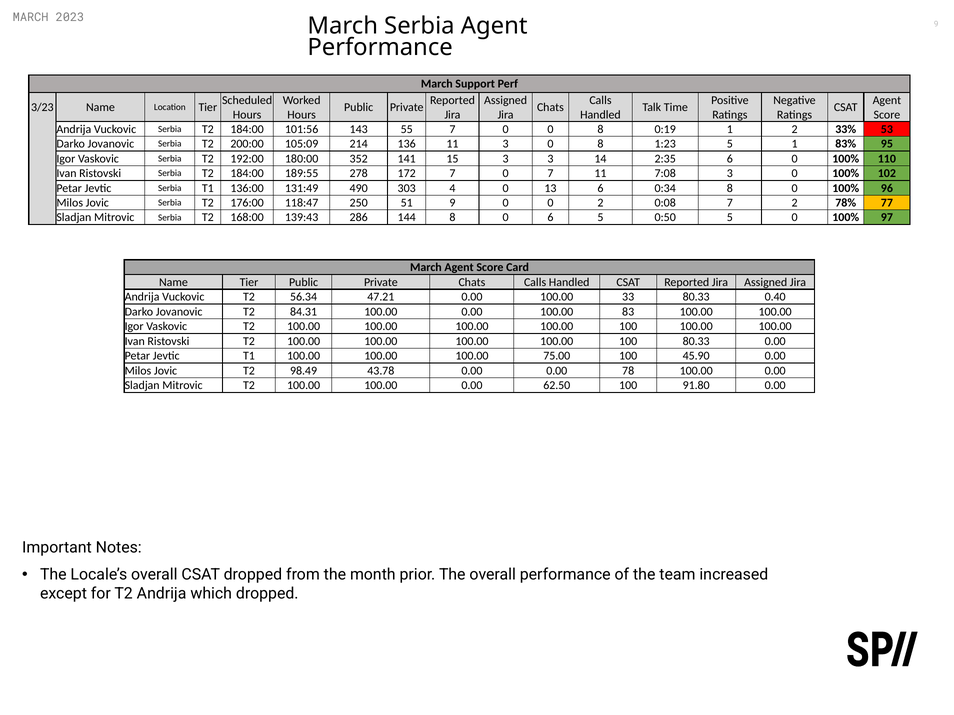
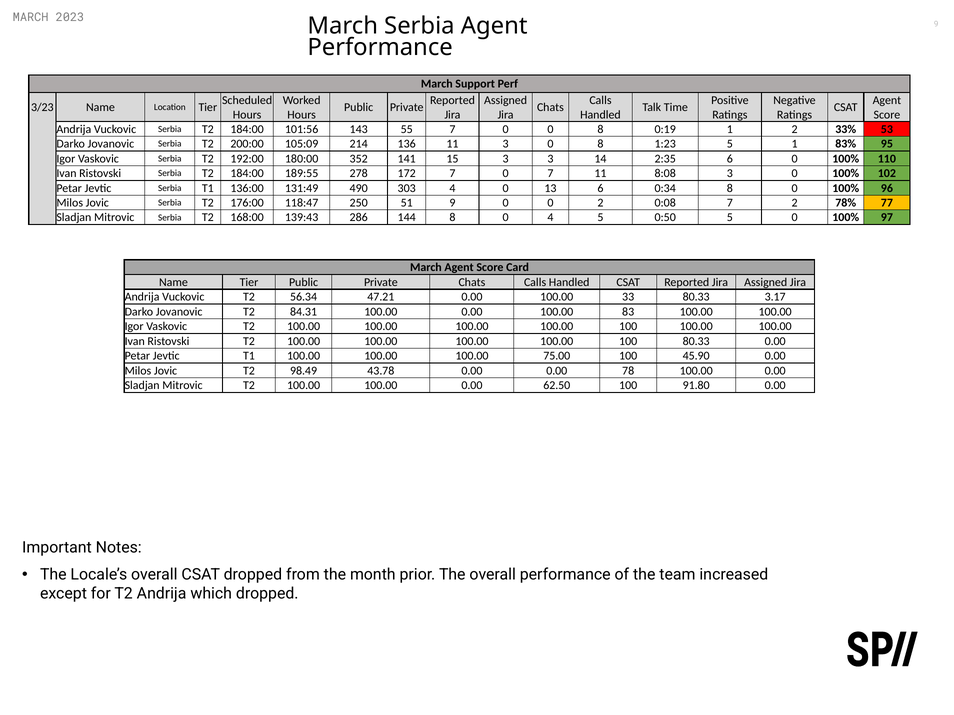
7:08: 7:08 -> 8:08
0 6: 6 -> 4
0.40: 0.40 -> 3.17
